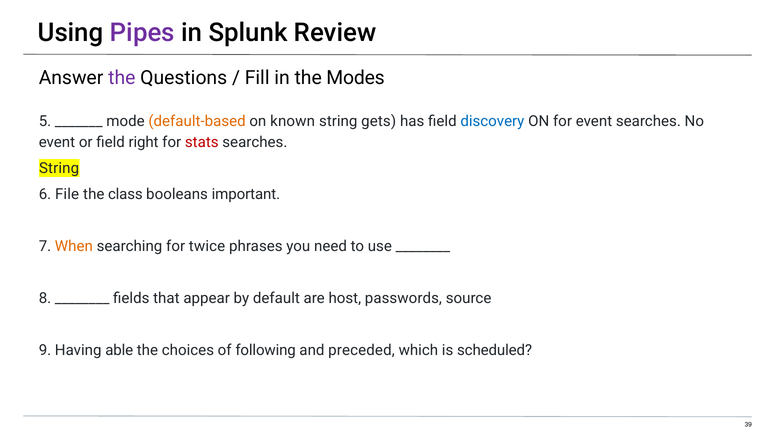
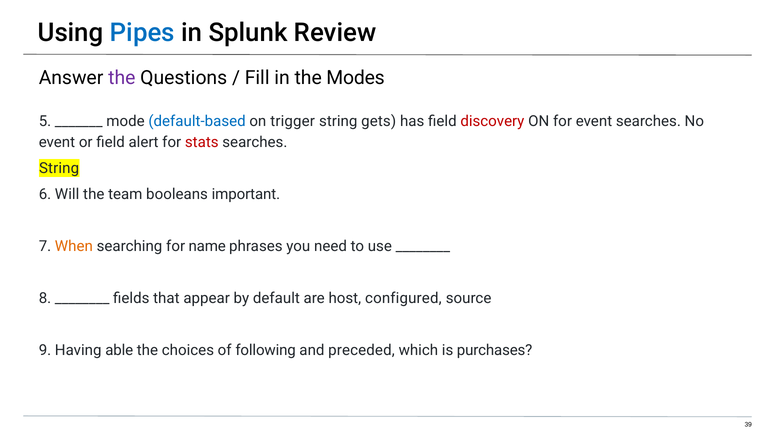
Pipes colour: purple -> blue
default-based colour: orange -> blue
known: known -> trigger
discovery colour: blue -> red
right: right -> alert
File: File -> Will
class: class -> team
twice: twice -> name
passwords: passwords -> configured
scheduled: scheduled -> purchases
